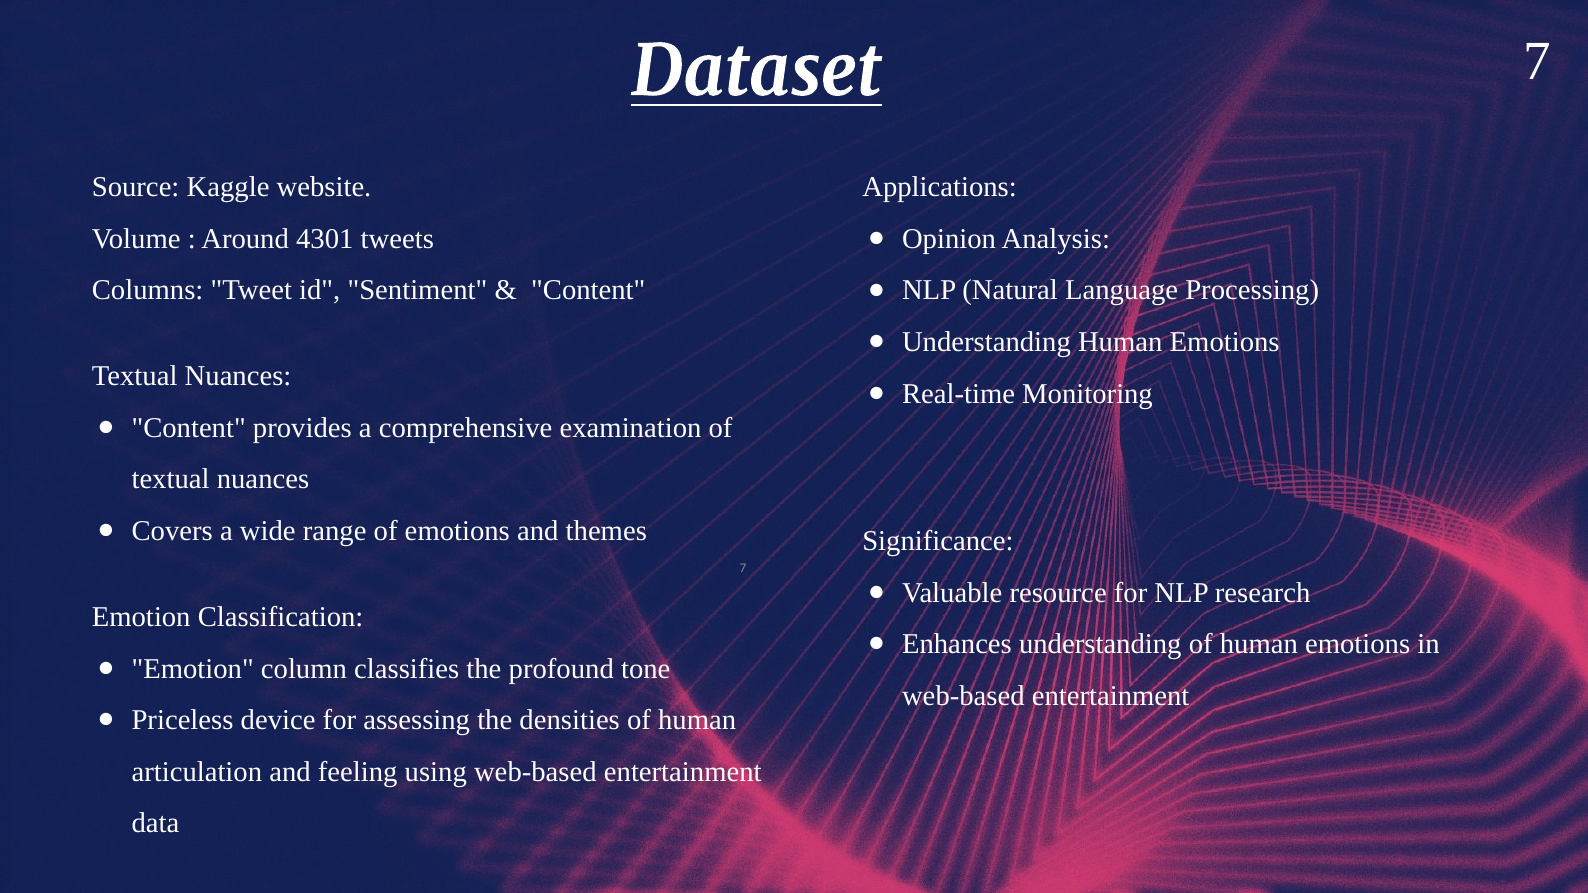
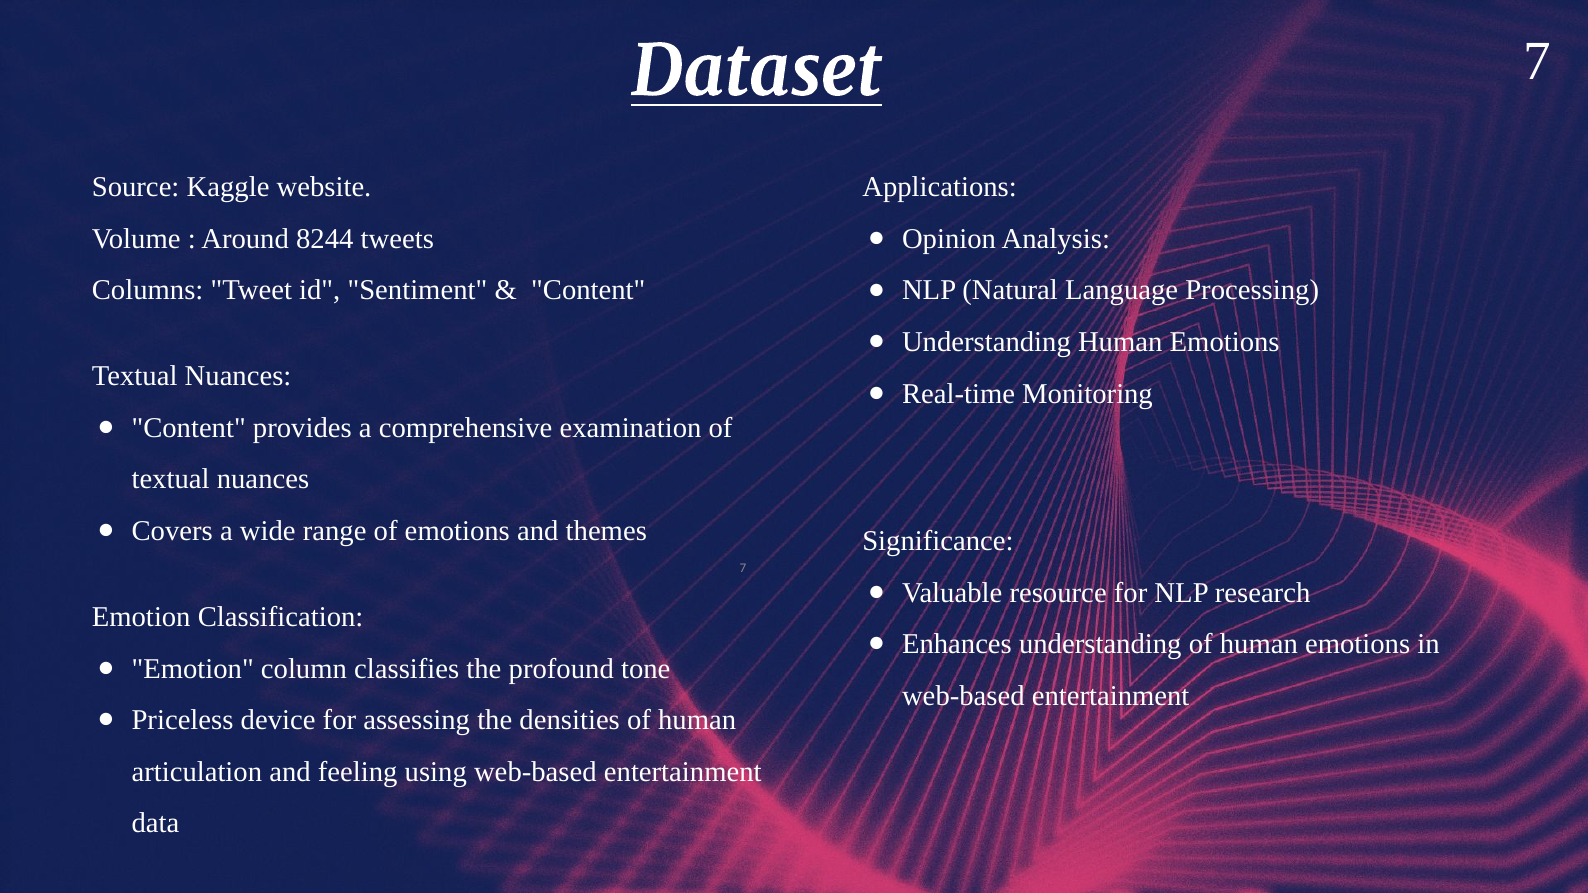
4301: 4301 -> 8244
